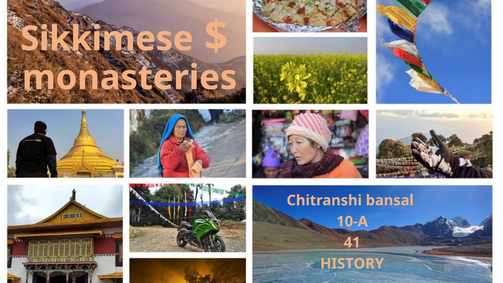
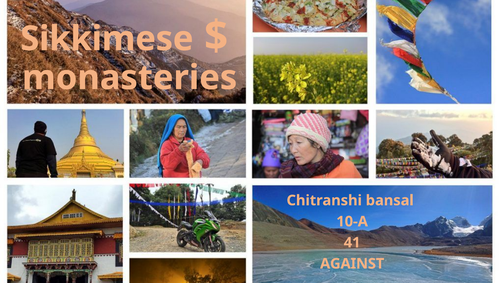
HISTORY: HISTORY -> AGAINST
